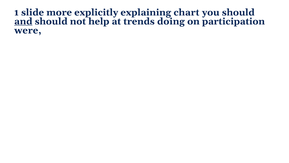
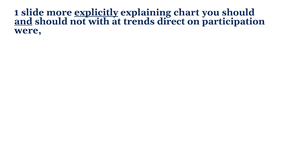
explicitly underline: none -> present
help: help -> with
doing: doing -> direct
